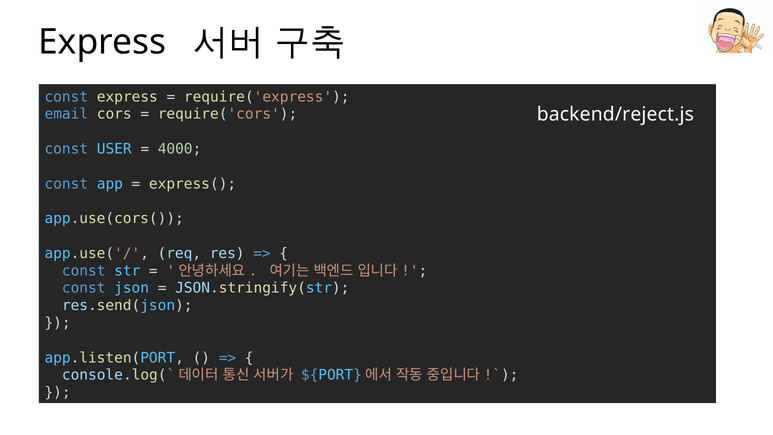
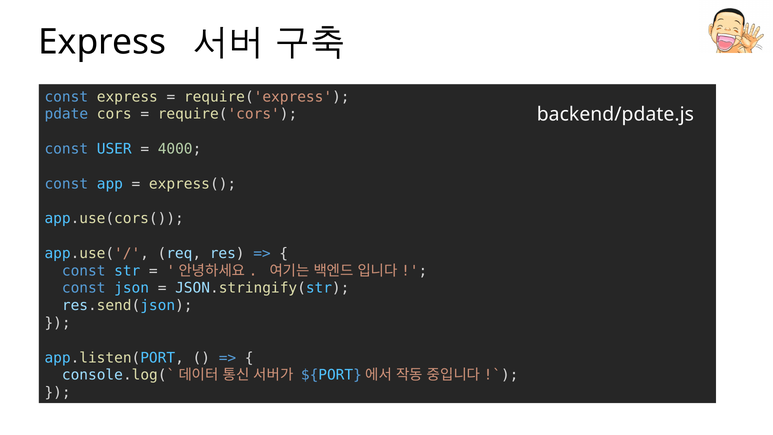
email: email -> pdate
backend/reject.js: backend/reject.js -> backend/pdate.js
